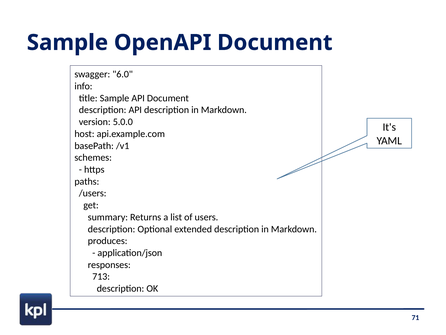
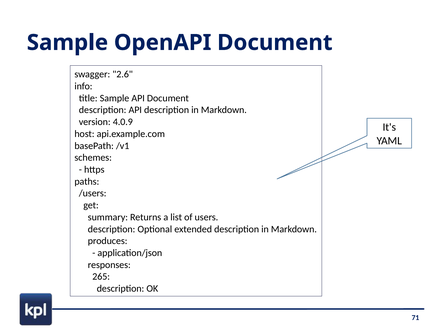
6.0: 6.0 -> 2.6
5.0.0: 5.0.0 -> 4.0.9
713: 713 -> 265
